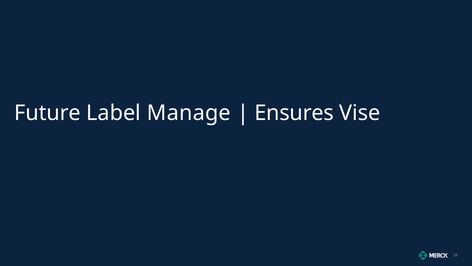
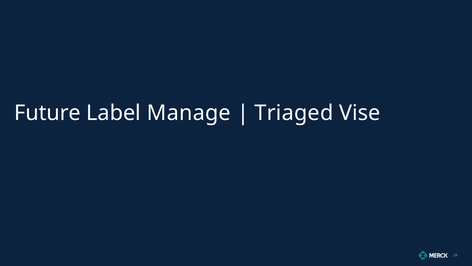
Ensures: Ensures -> Triaged
